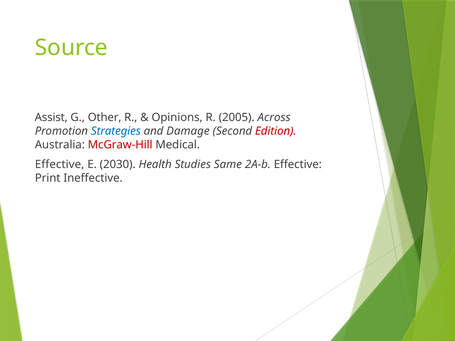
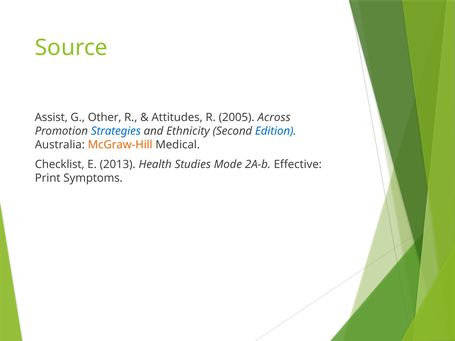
Opinions: Opinions -> Attitudes
Damage: Damage -> Ethnicity
Edition colour: red -> blue
McGraw-Hill colour: red -> orange
Effective at (60, 165): Effective -> Checklist
2030: 2030 -> 2013
Same: Same -> Mode
Ineffective: Ineffective -> Symptoms
